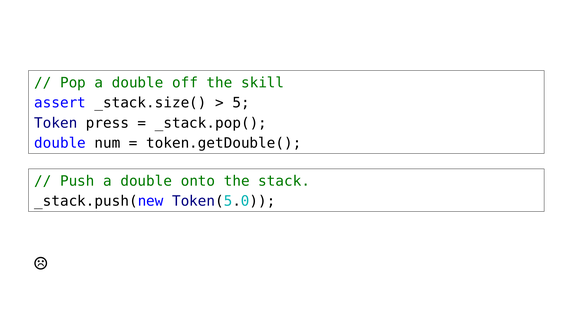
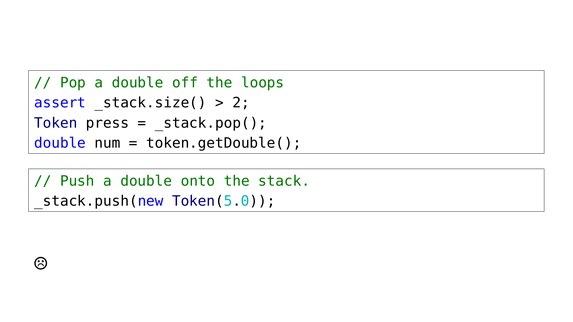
skill: skill -> loops
5: 5 -> 2
